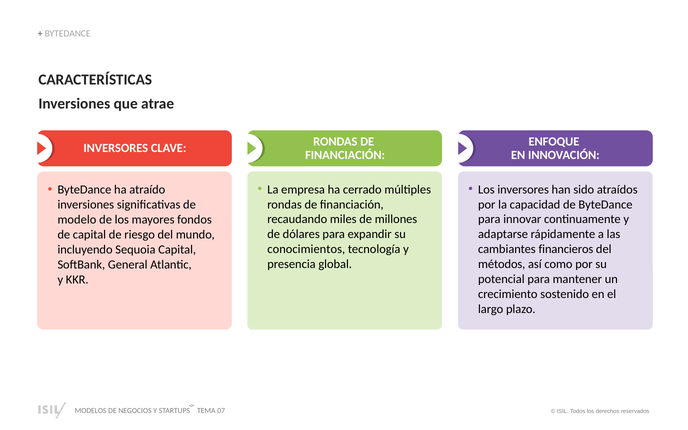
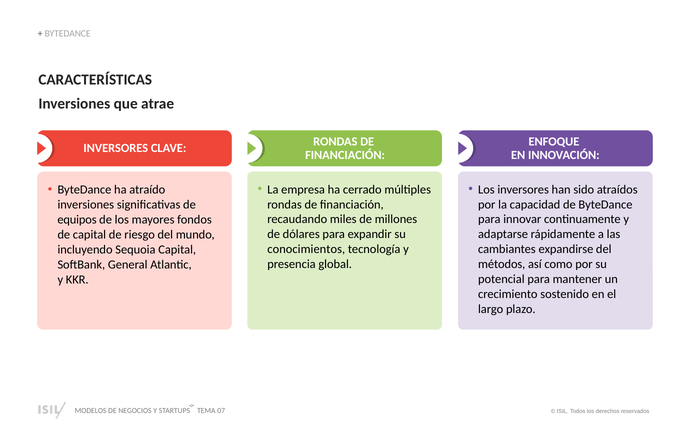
modelo: modelo -> equipos
financieros: financieros -> expandirse
